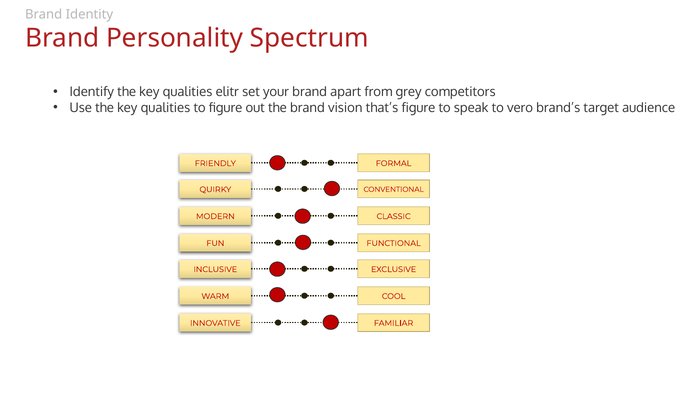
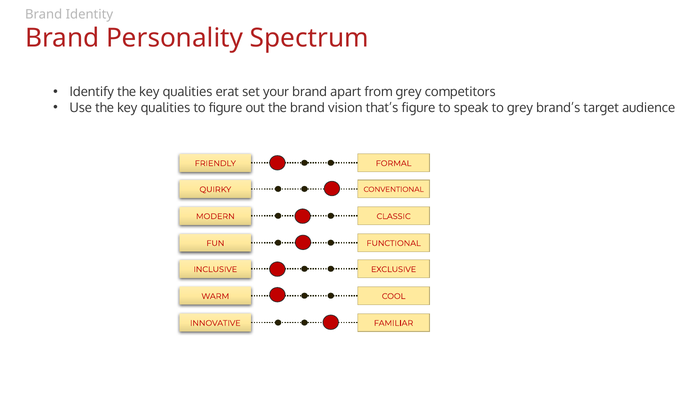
elitr: elitr -> erat
to vero: vero -> grey
